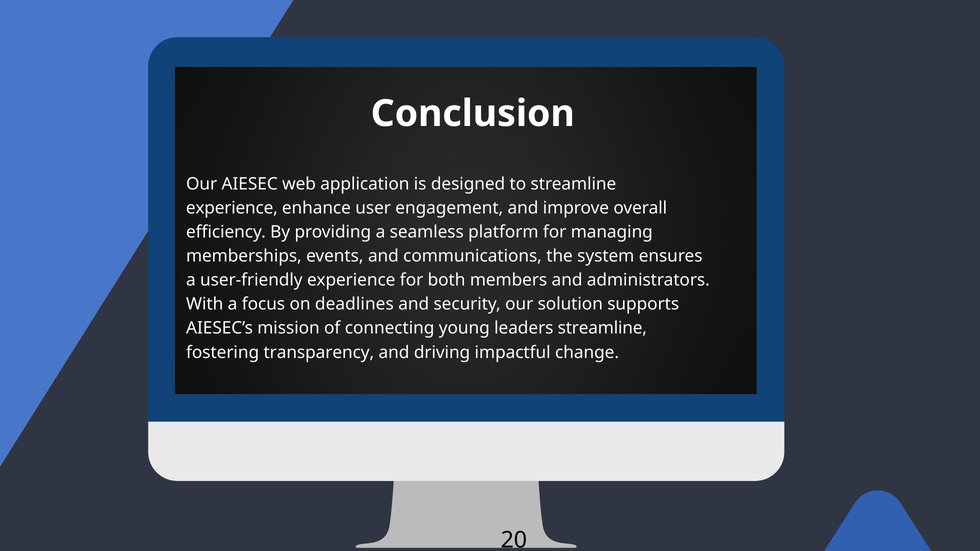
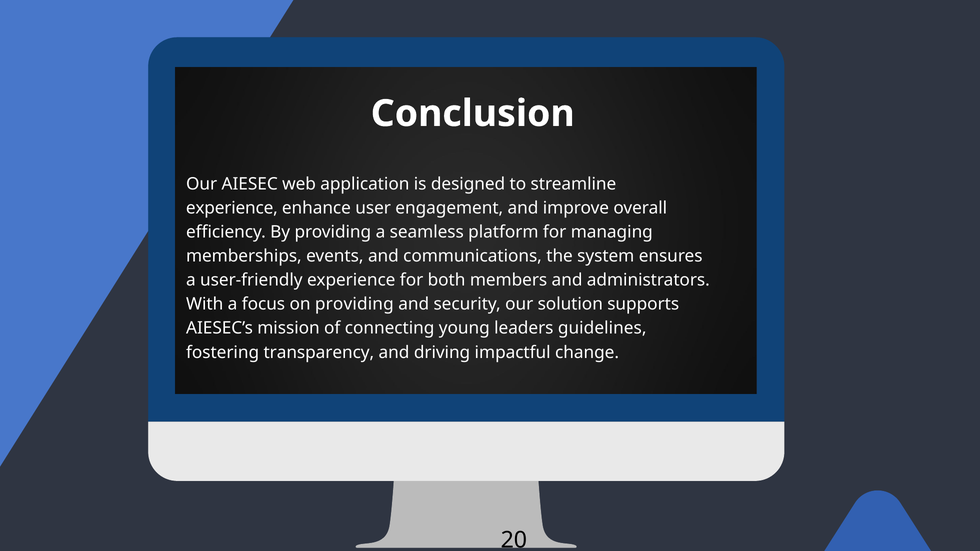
on deadlines: deadlines -> providing
leaders streamline: streamline -> guidelines
